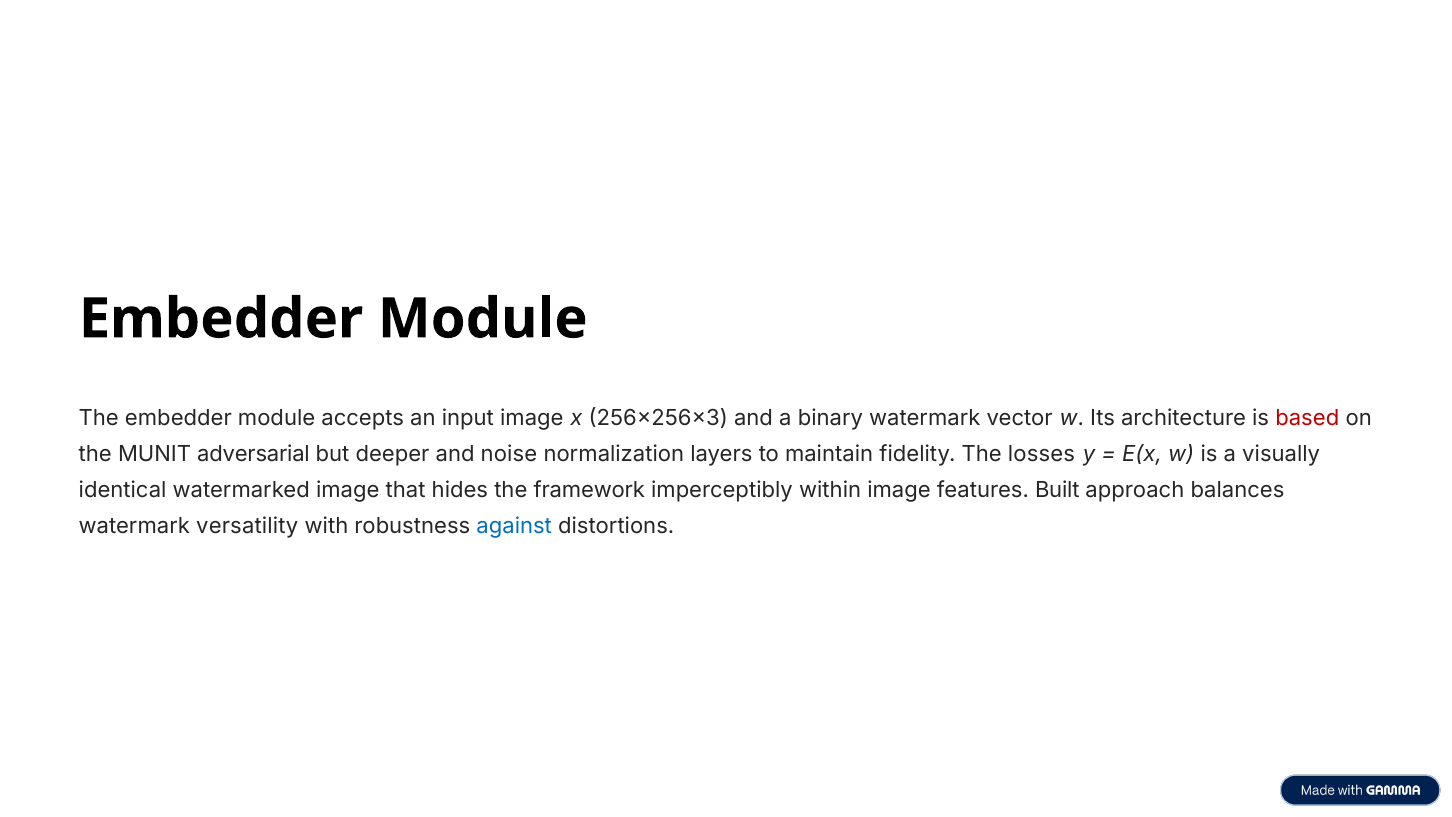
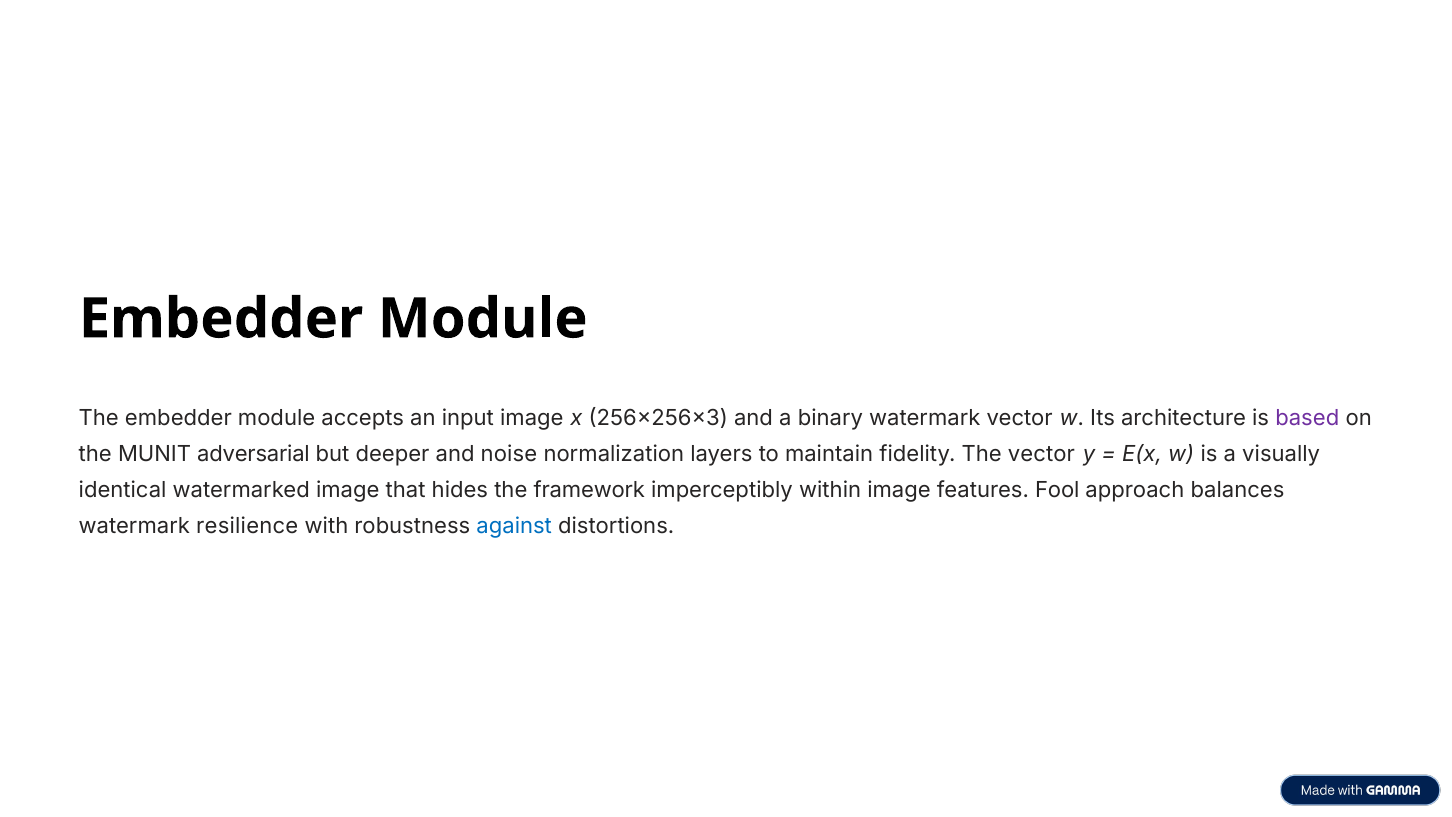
based colour: red -> purple
The losses: losses -> vector
Built: Built -> Fool
versatility: versatility -> resilience
